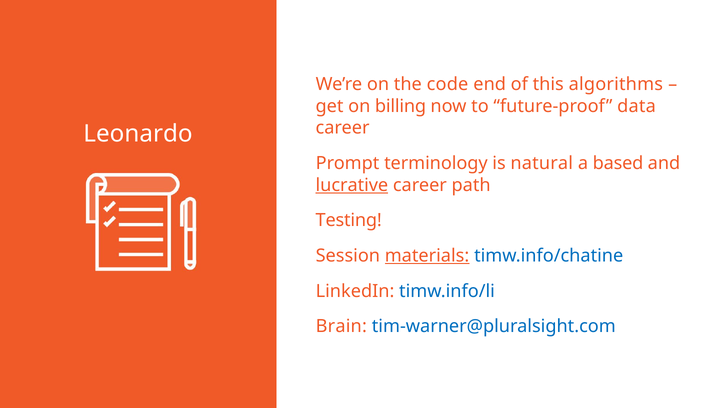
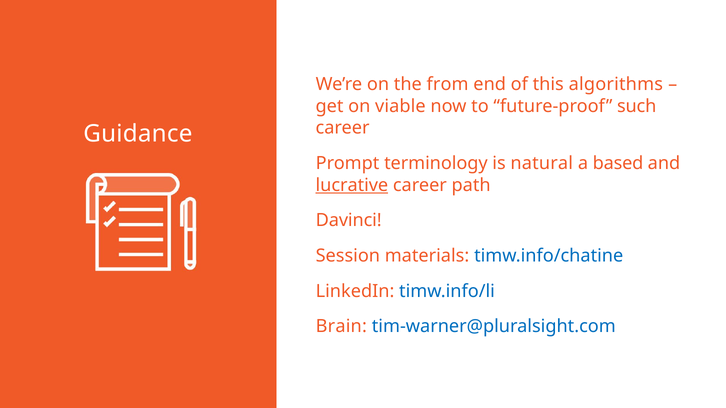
code: code -> from
billing: billing -> viable
data: data -> such
Leonardo: Leonardo -> Guidance
Testing: Testing -> Davinci
materials underline: present -> none
